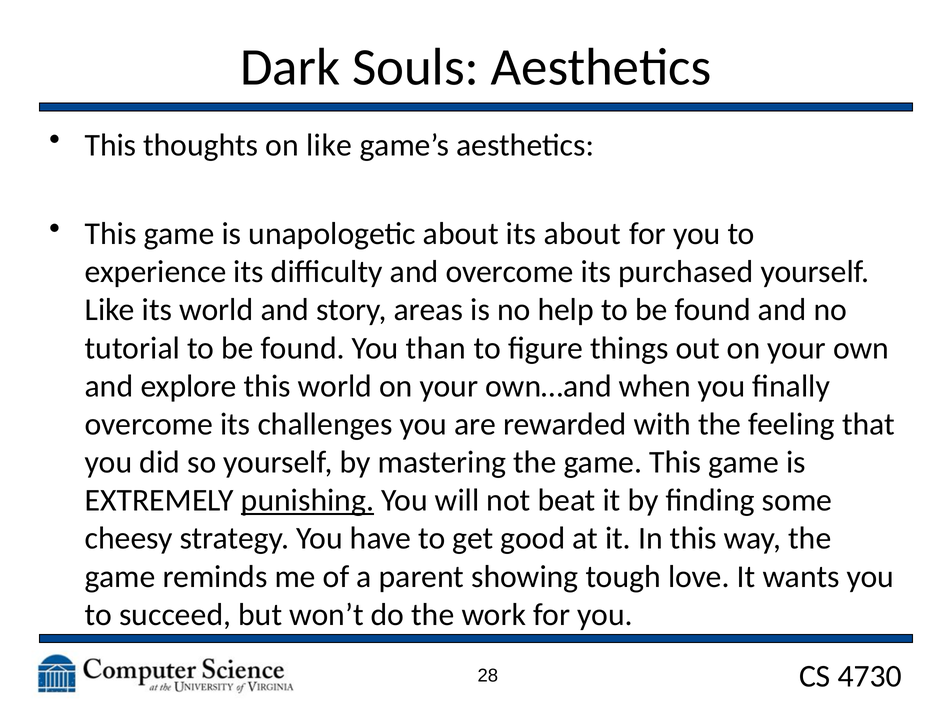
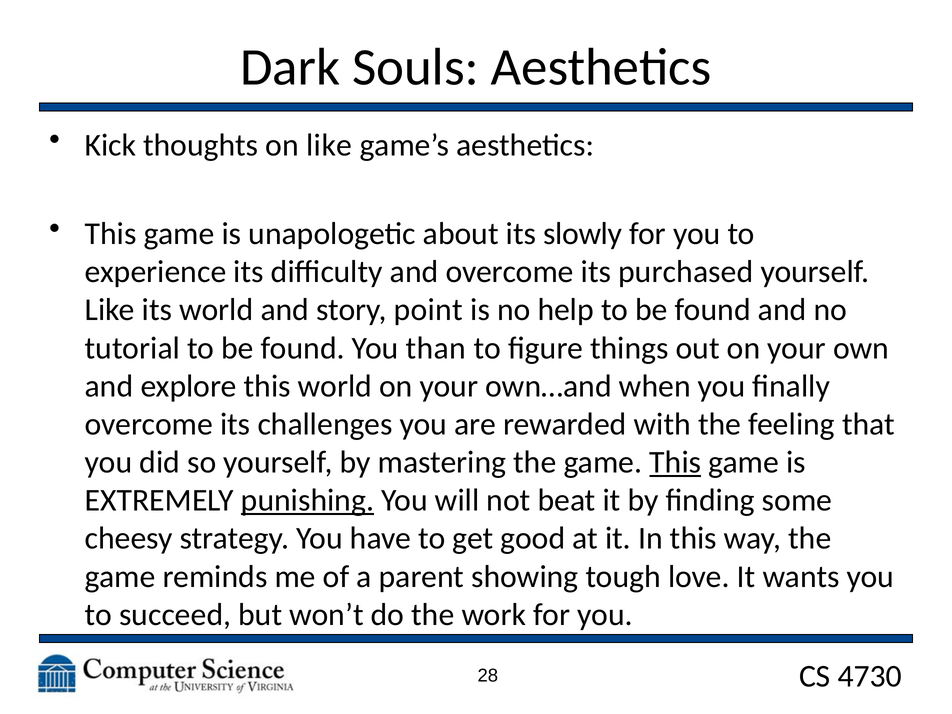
This at (111, 145): This -> Kick
its about: about -> slowly
areas: areas -> point
This at (675, 462) underline: none -> present
